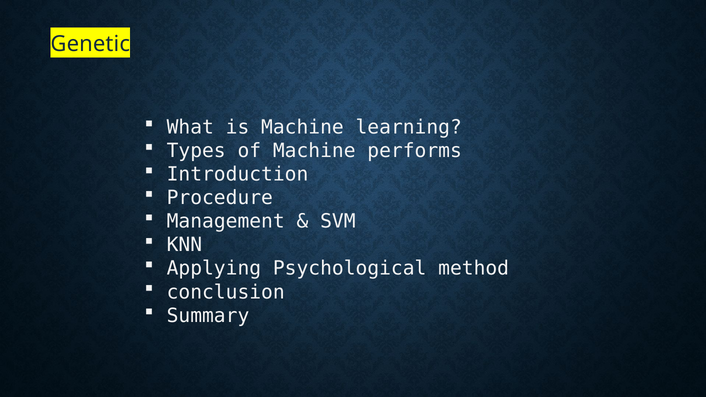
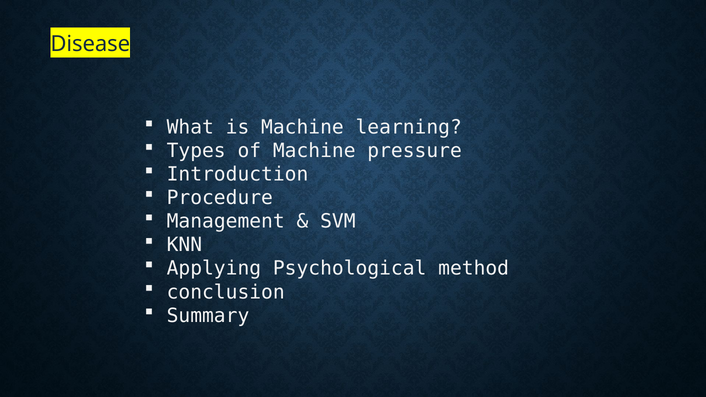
Genetic: Genetic -> Disease
performs: performs -> pressure
